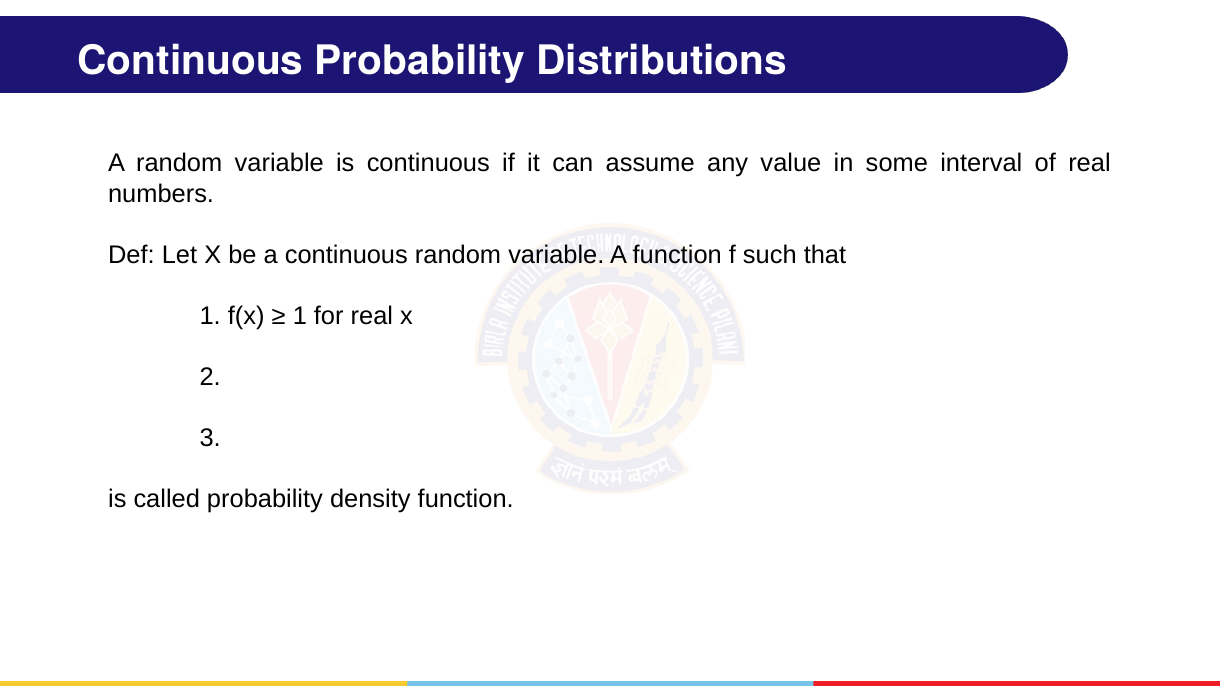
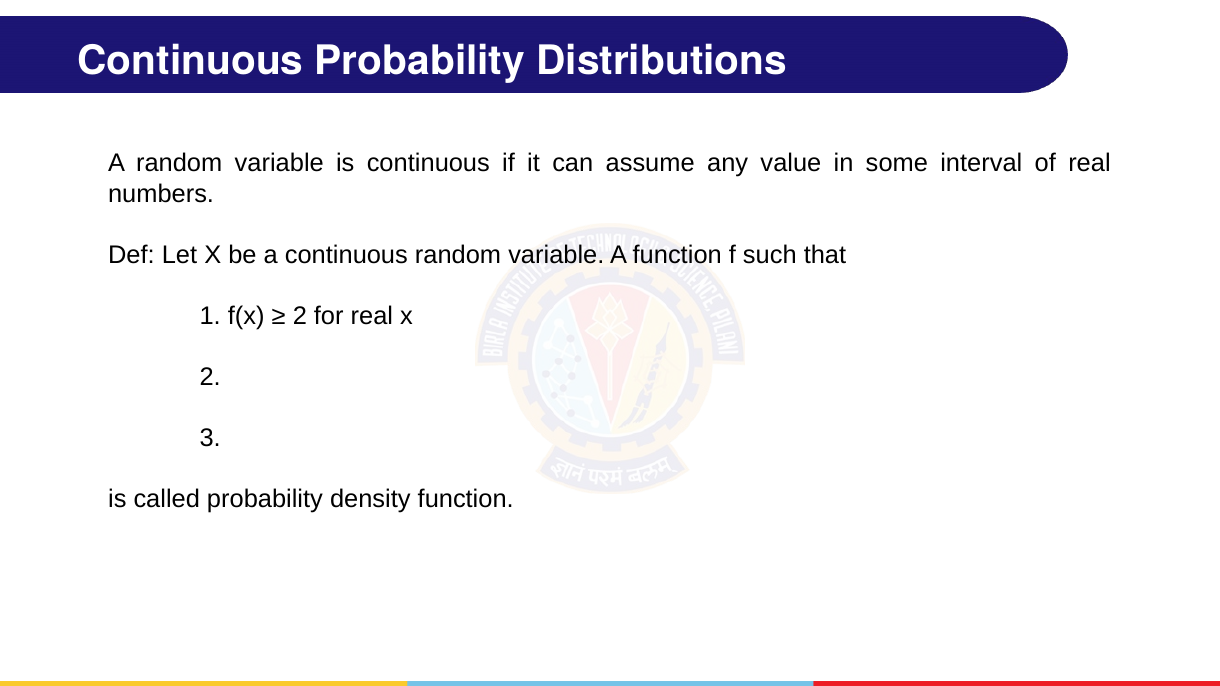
1 at (300, 316): 1 -> 2
